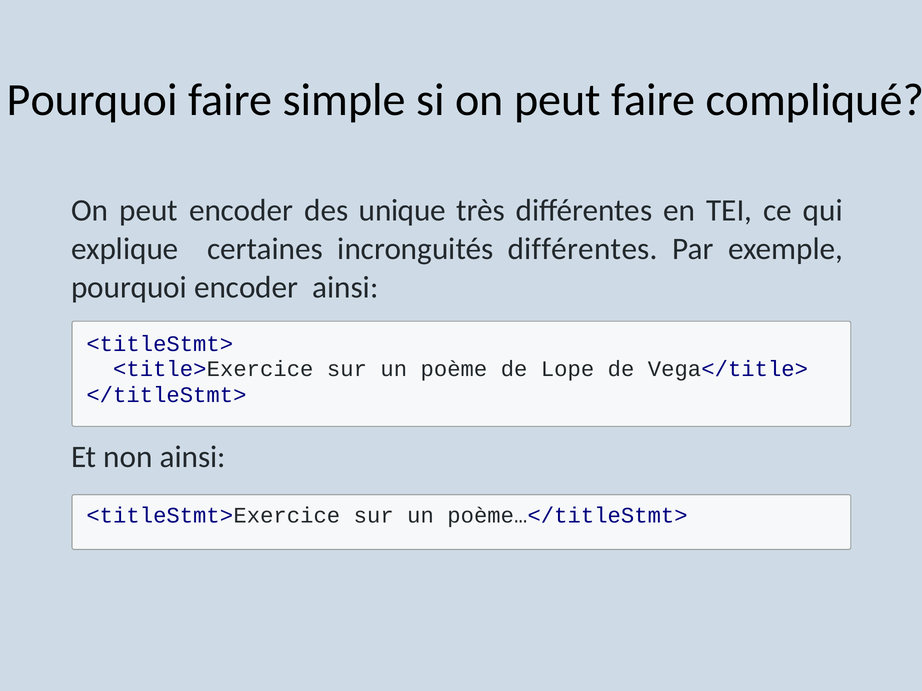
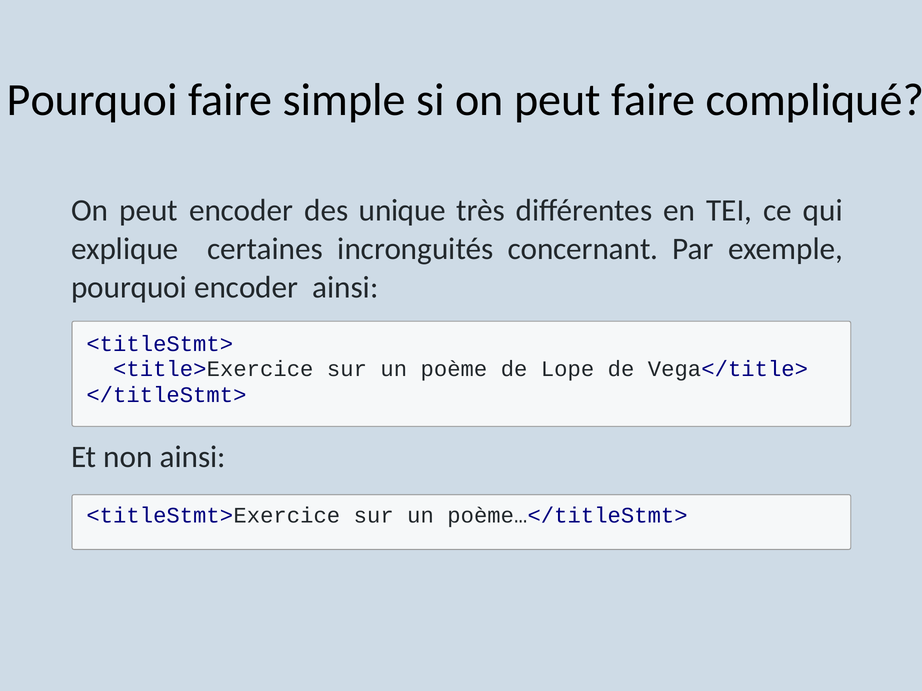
incronguités différentes: différentes -> concernant
